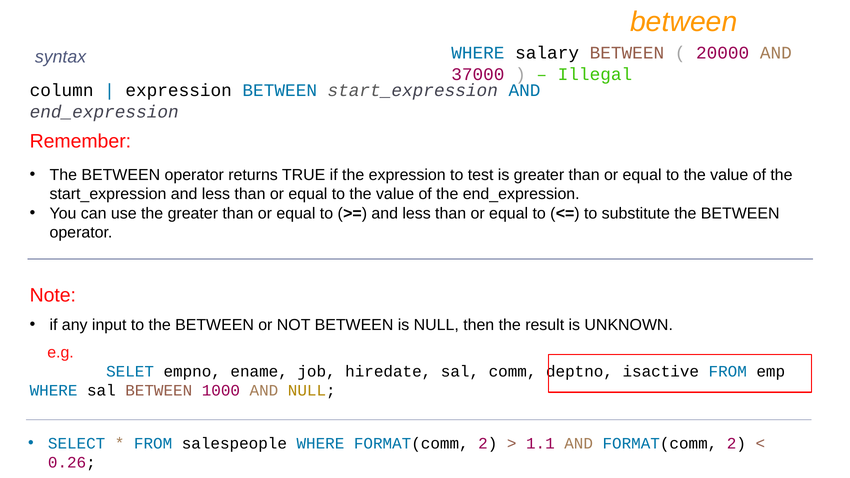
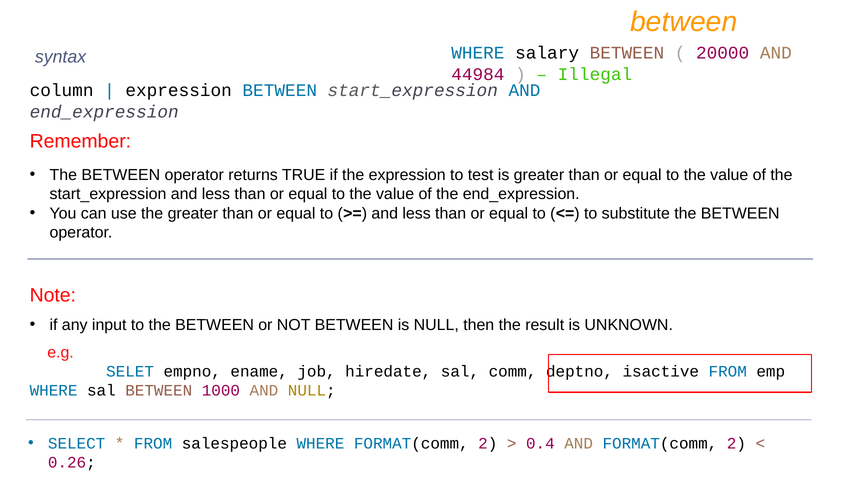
37000: 37000 -> 44984
1.1: 1.1 -> 0.4
